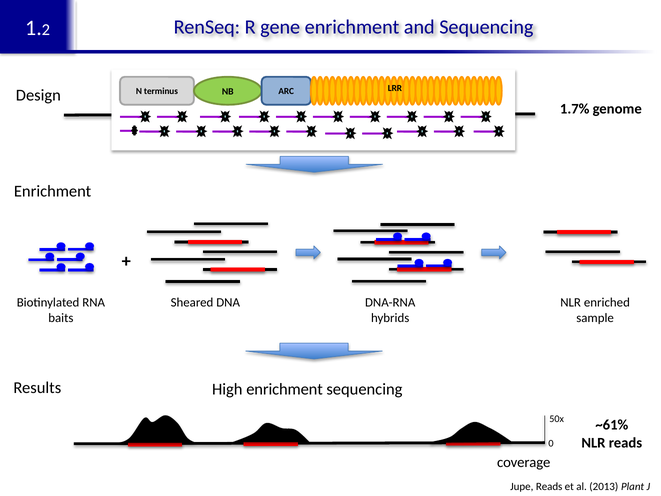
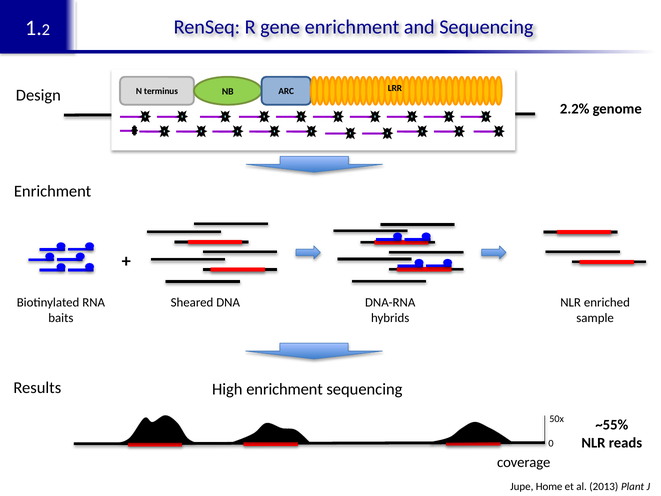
1.7%: 1.7% -> 2.2%
~61%: ~61% -> ~55%
Jupe Reads: Reads -> Home
